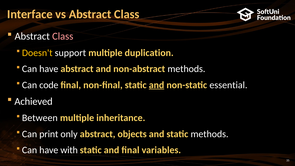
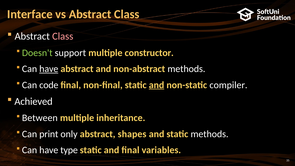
Doesn't colour: yellow -> light green
duplication: duplication -> constructor
have at (49, 69) underline: none -> present
essential: essential -> compiler
objects: objects -> shapes
with: with -> type
